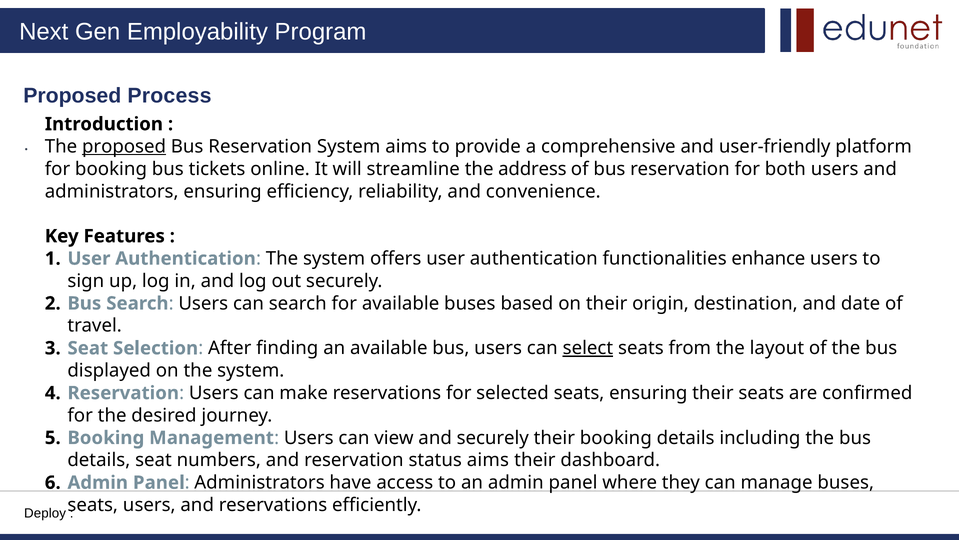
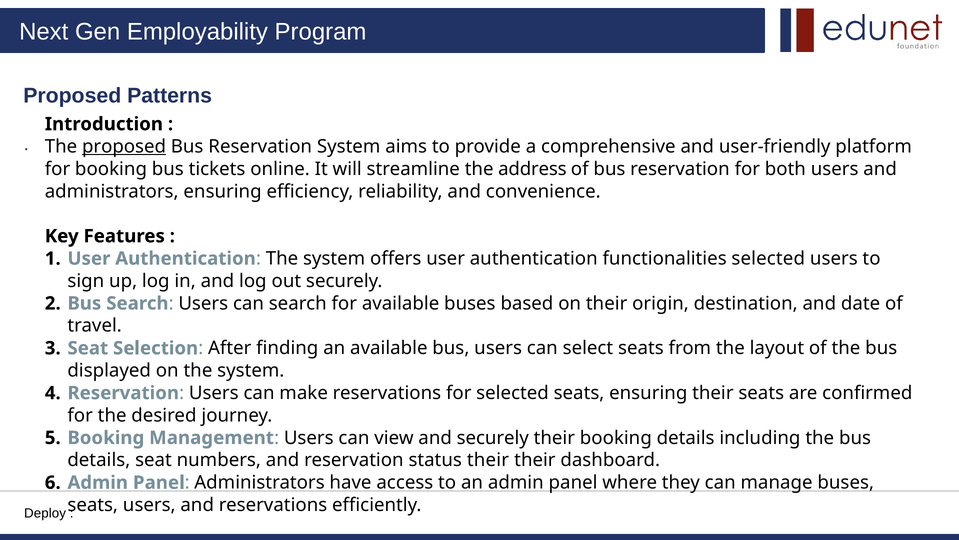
Process: Process -> Patterns
functionalities enhance: enhance -> selected
select underline: present -> none
status aims: aims -> their
